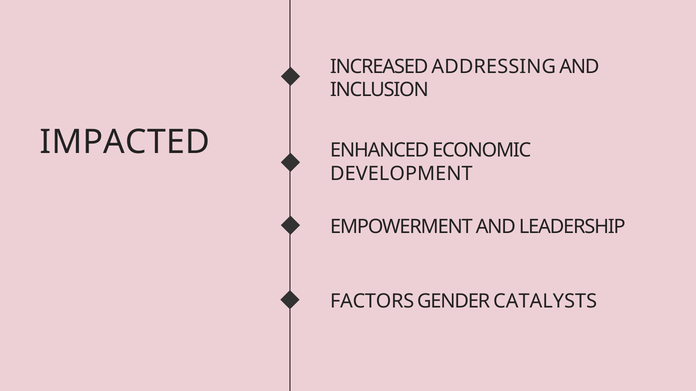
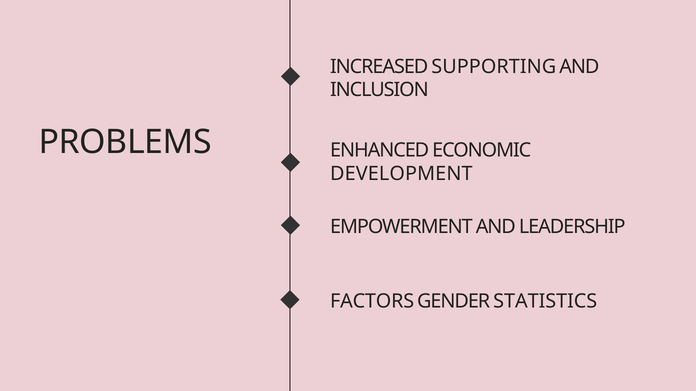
ADDRESSING: ADDRESSING -> SUPPORTING
IMPACTED: IMPACTED -> PROBLEMS
CATALYSTS: CATALYSTS -> STATISTICS
